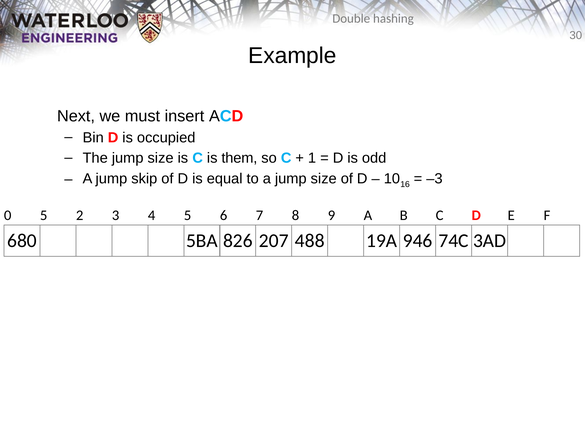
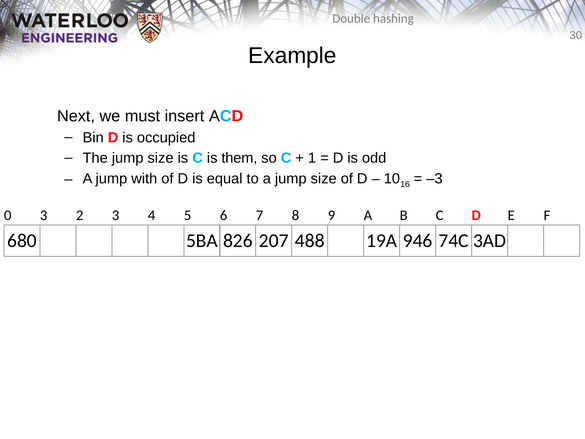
skip: skip -> with
0 5: 5 -> 3
